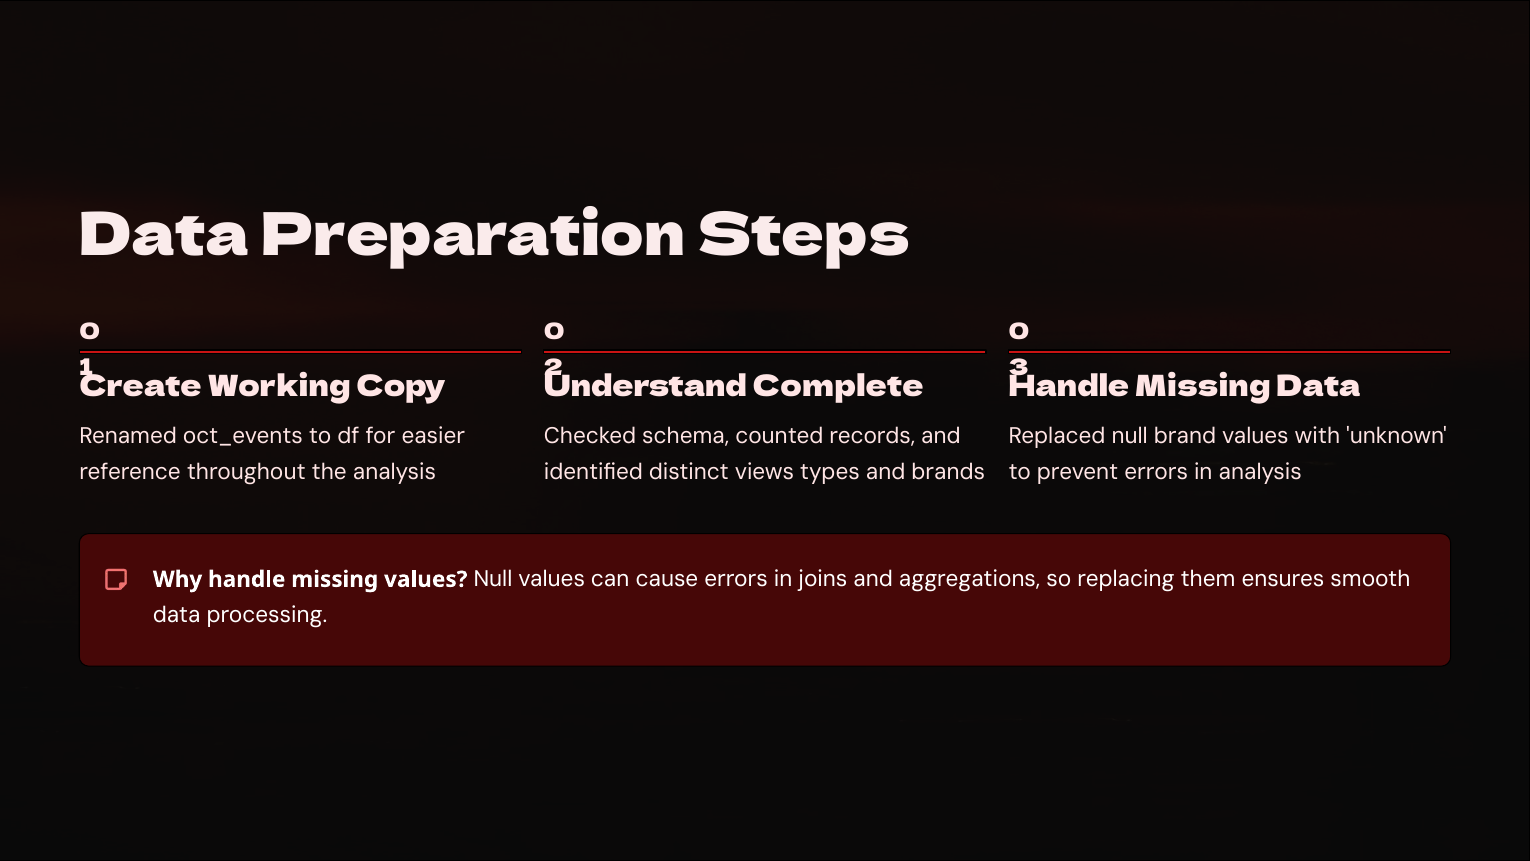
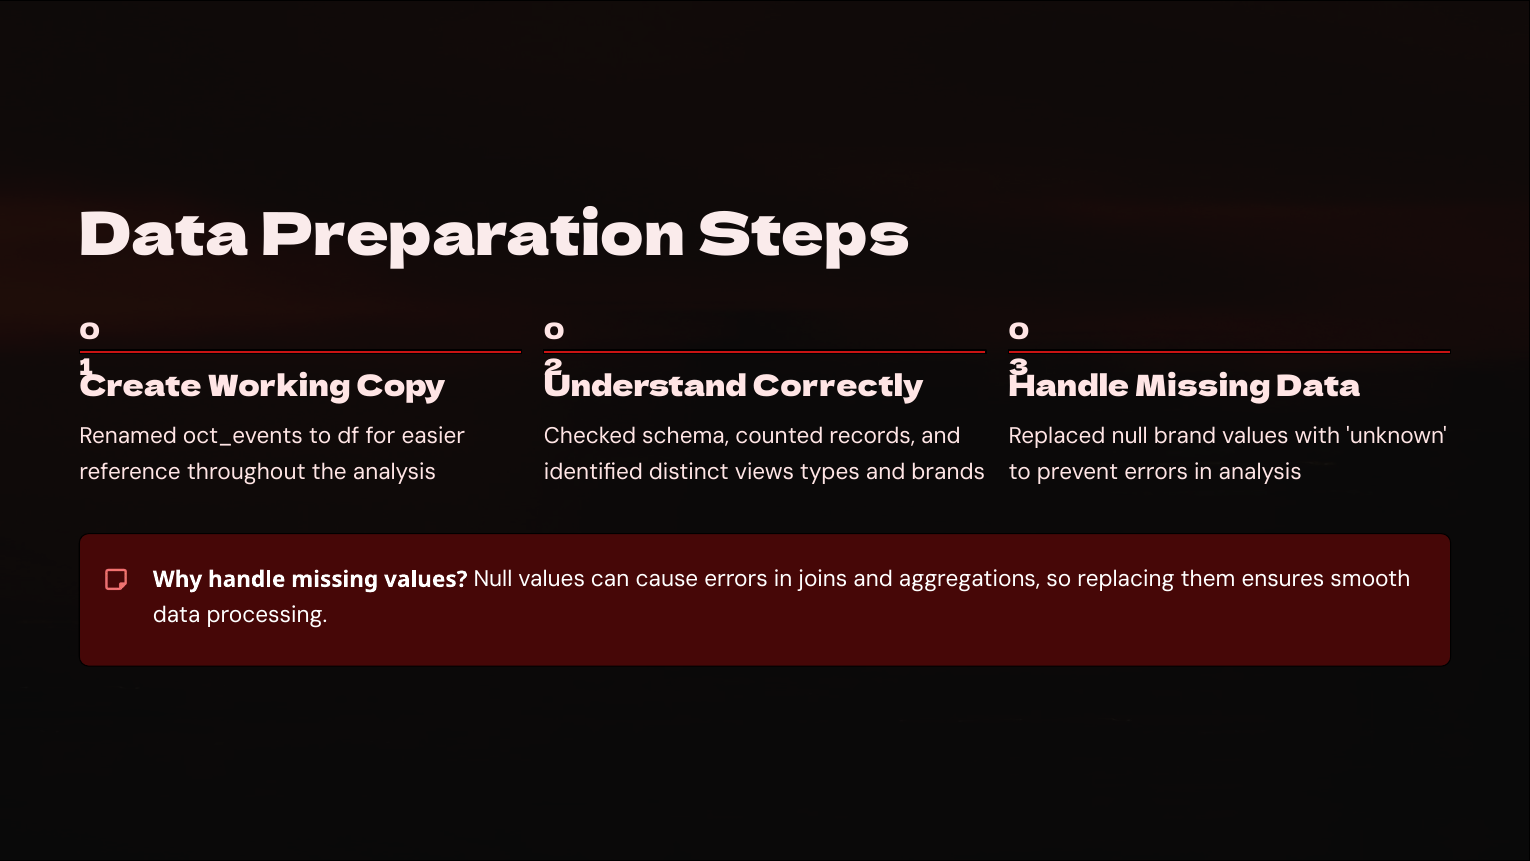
Complete: Complete -> Correctly
